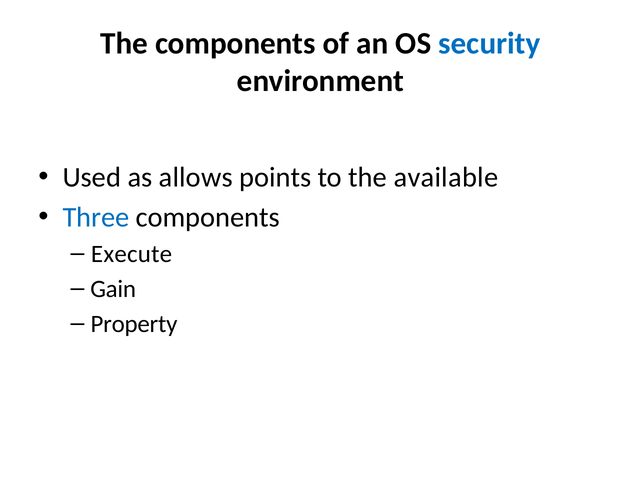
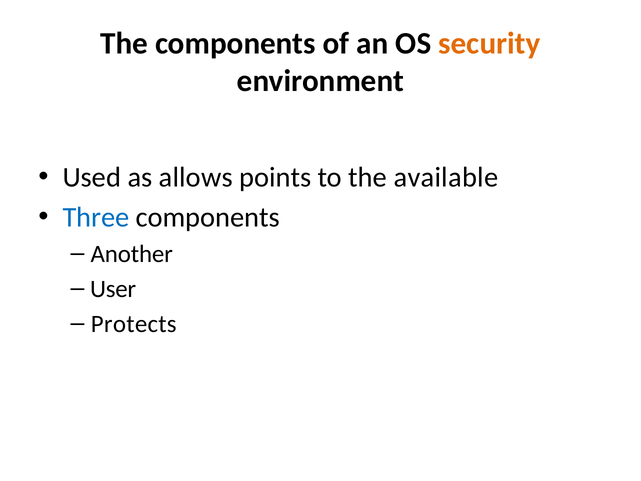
security colour: blue -> orange
Execute: Execute -> Another
Gain: Gain -> User
Property: Property -> Protects
